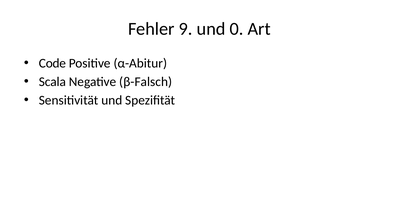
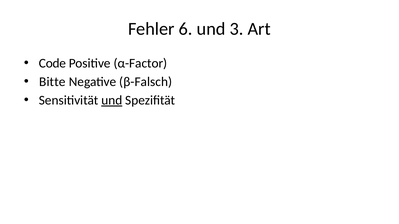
9: 9 -> 6
0: 0 -> 3
α-Abitur: α-Abitur -> α-Factor
Scala: Scala -> Bitte
und at (112, 101) underline: none -> present
